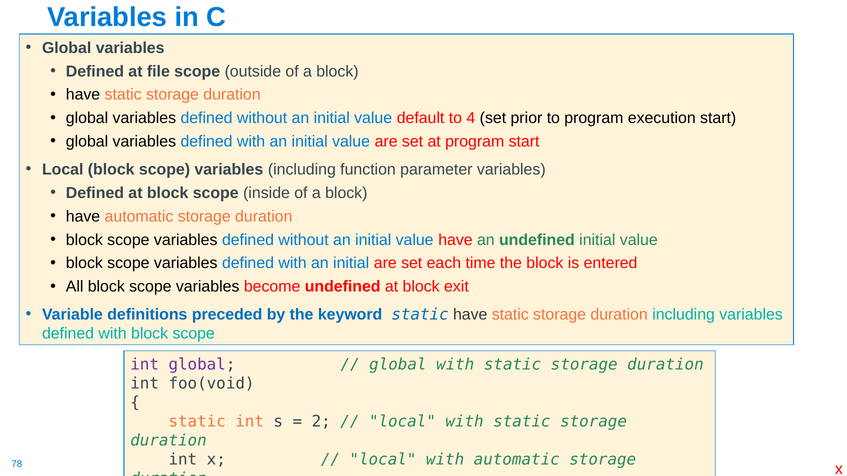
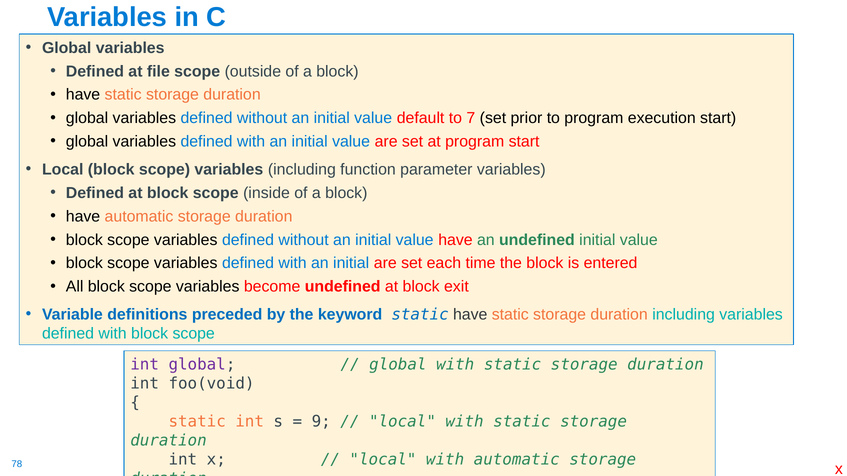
4: 4 -> 7
2: 2 -> 9
